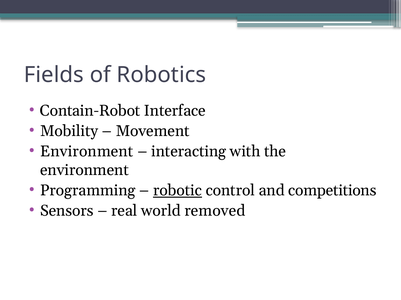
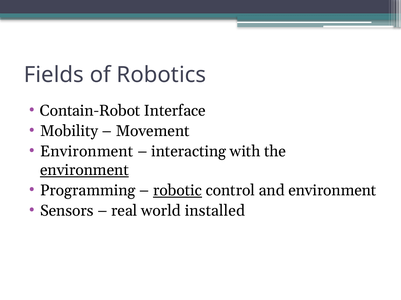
environment at (84, 171) underline: none -> present
and competitions: competitions -> environment
removed: removed -> installed
